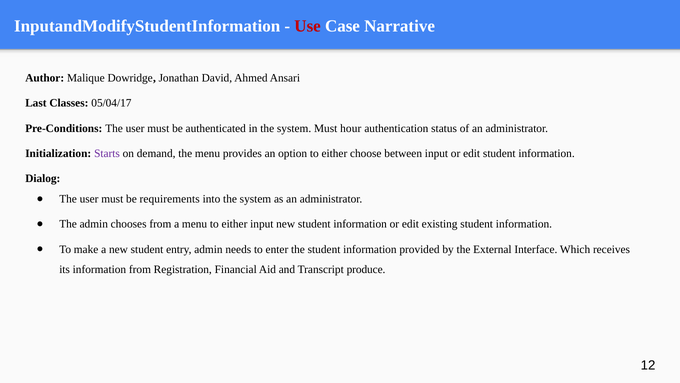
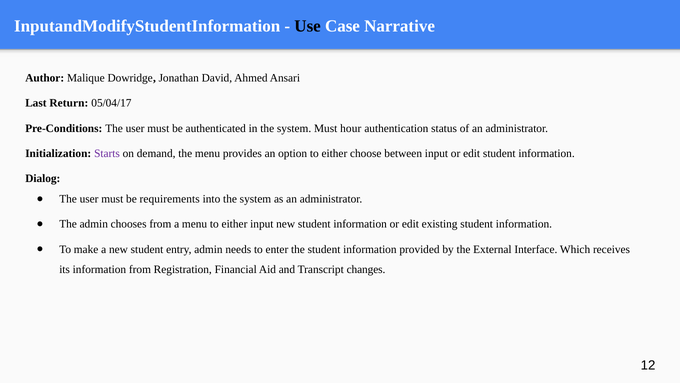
Use colour: red -> black
Classes: Classes -> Return
produce: produce -> changes
